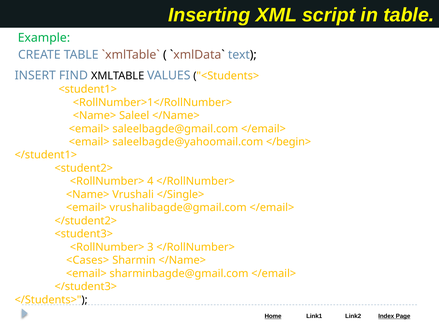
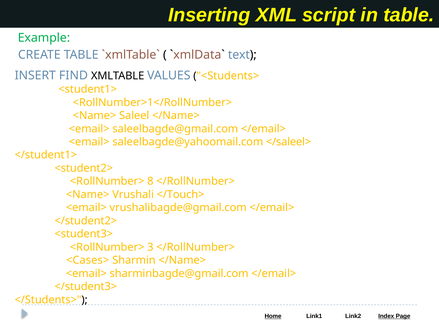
</begin>: </begin> -> </saleel>
4: 4 -> 8
</Single>: </Single> -> </Touch>
